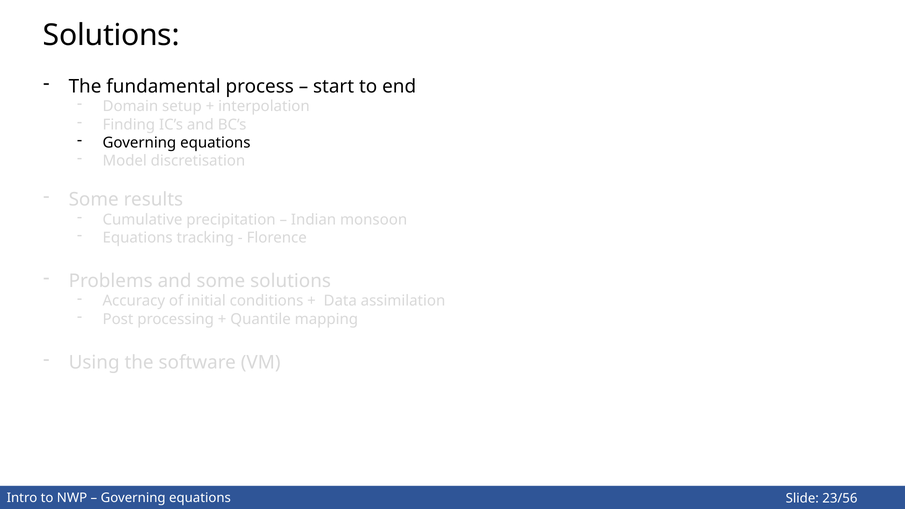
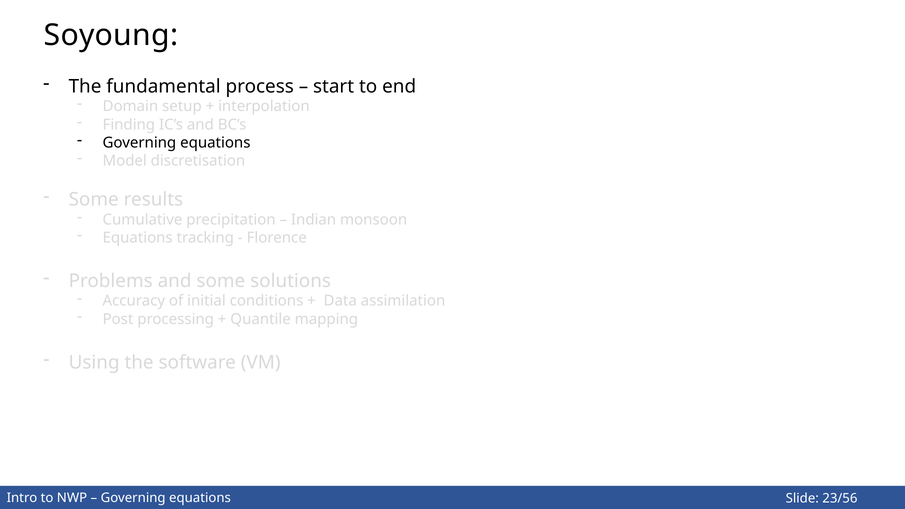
Solutions at (111, 35): Solutions -> Soyoung
